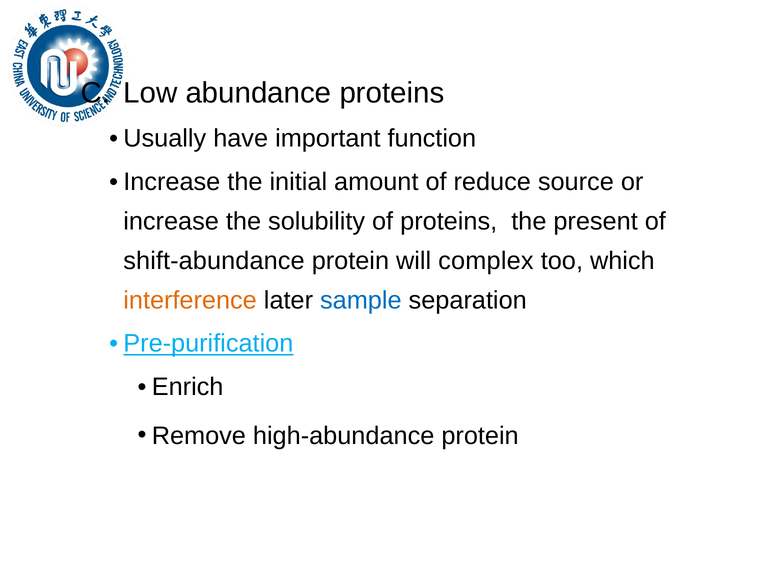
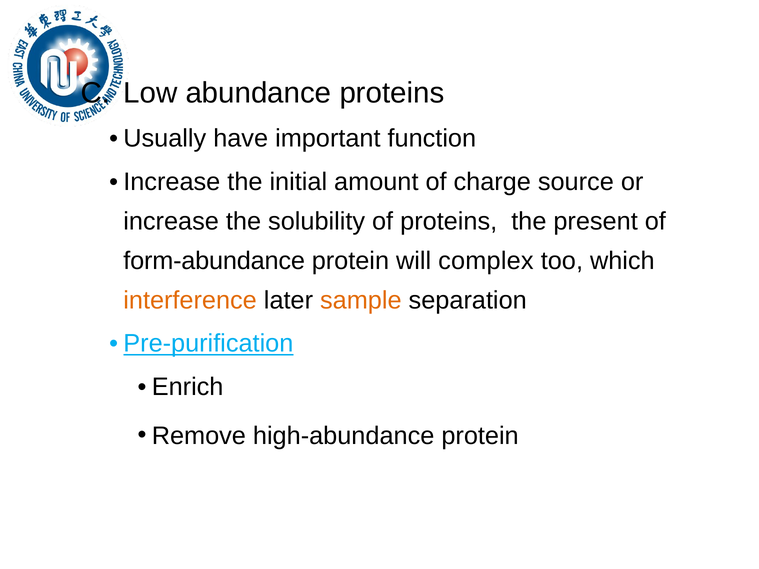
reduce: reduce -> charge
shift-abundance: shift-abundance -> form-abundance
sample colour: blue -> orange
